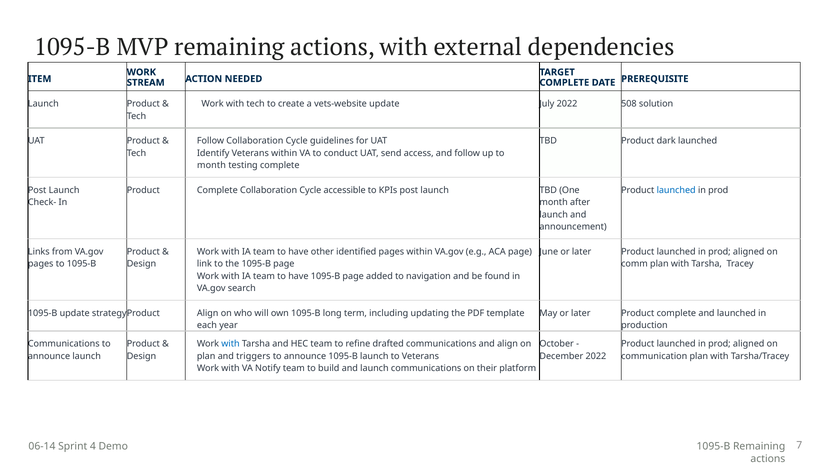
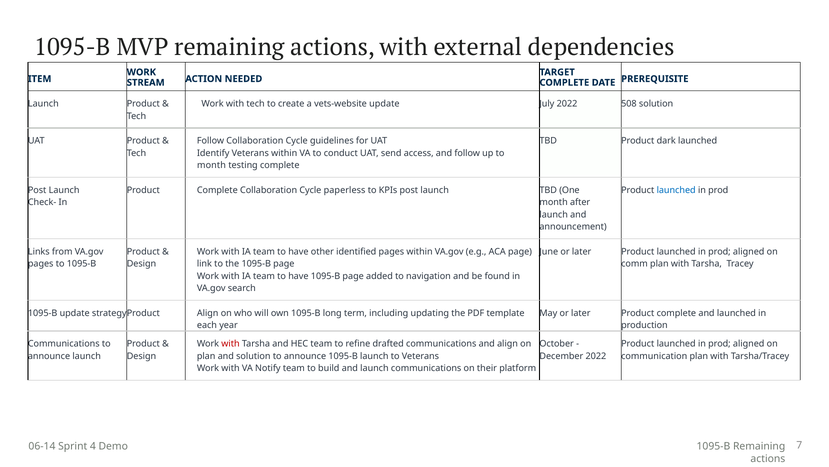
accessible: accessible -> paperless
with at (231, 343) colour: blue -> red
and triggers: triggers -> solution
